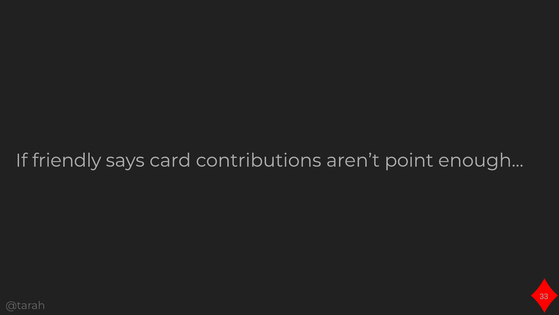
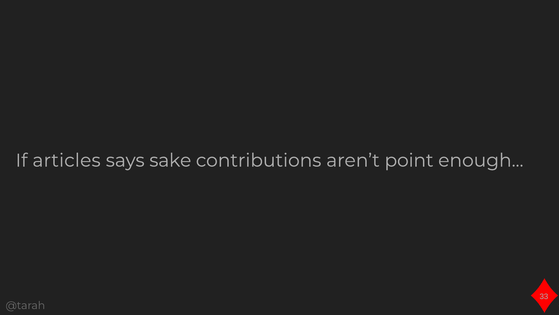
friendly: friendly -> articles
card: card -> sake
